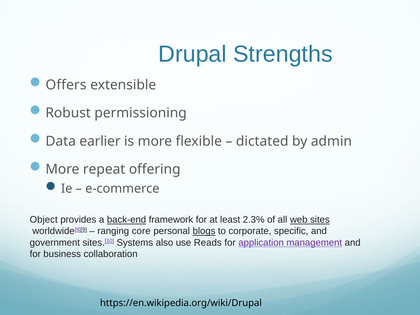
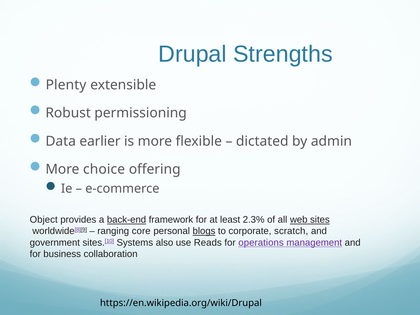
Offers: Offers -> Plenty
repeat: repeat -> choice
specific: specific -> scratch
application: application -> operations
